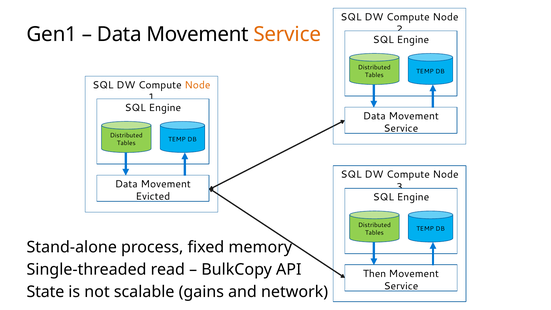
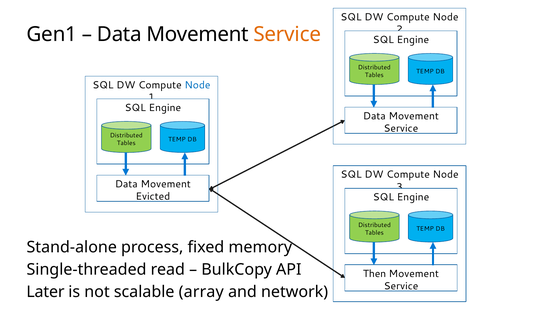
Node at (197, 85) colour: orange -> blue
State: State -> Later
gains: gains -> array
